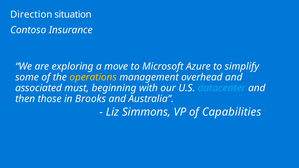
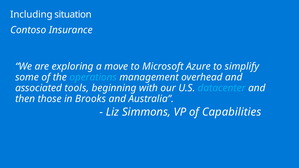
Direction: Direction -> Including
operations colour: yellow -> light blue
must: must -> tools
